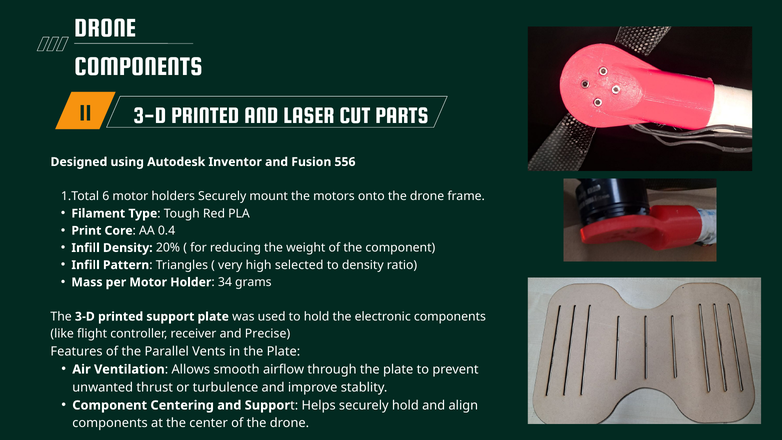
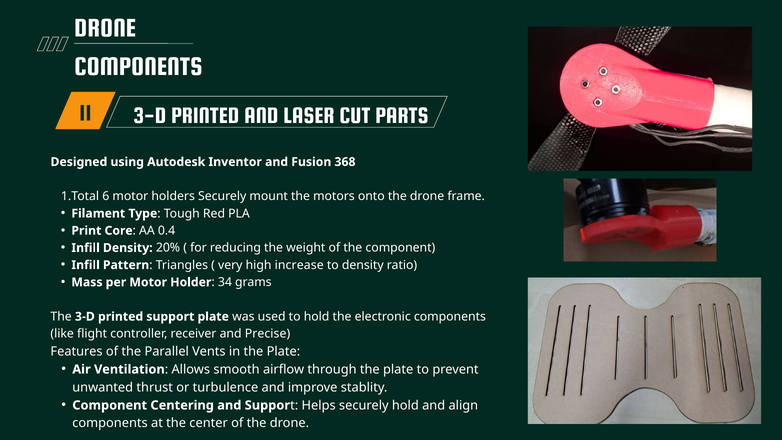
556: 556 -> 368
selected: selected -> increase
